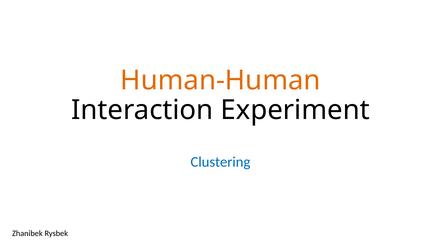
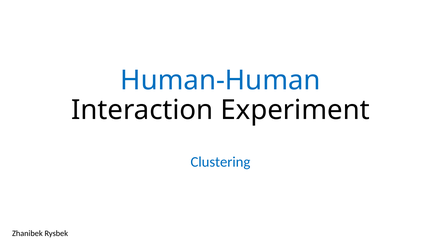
Human-Human colour: orange -> blue
